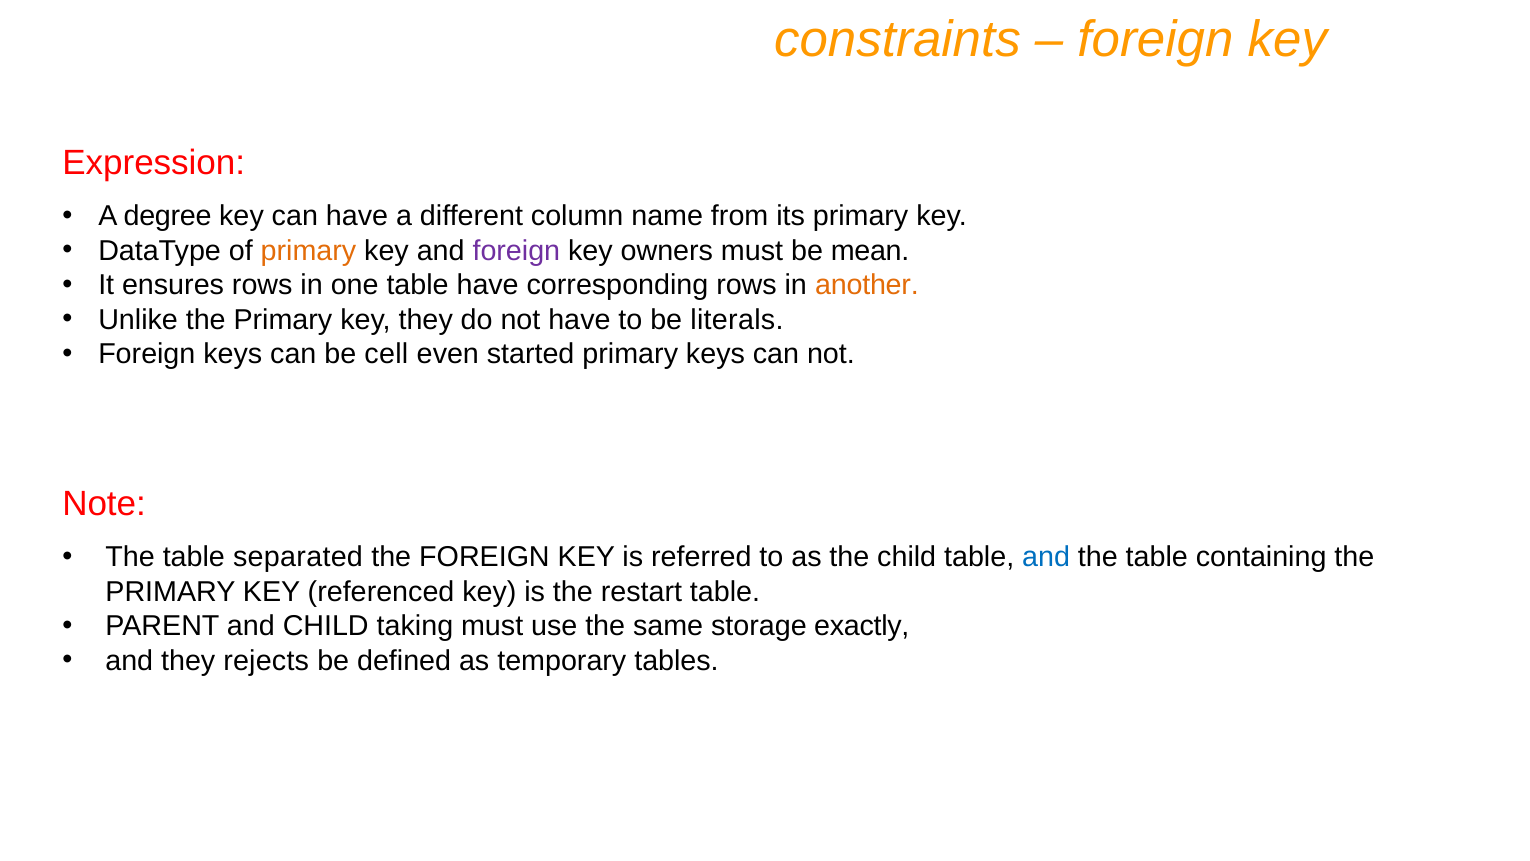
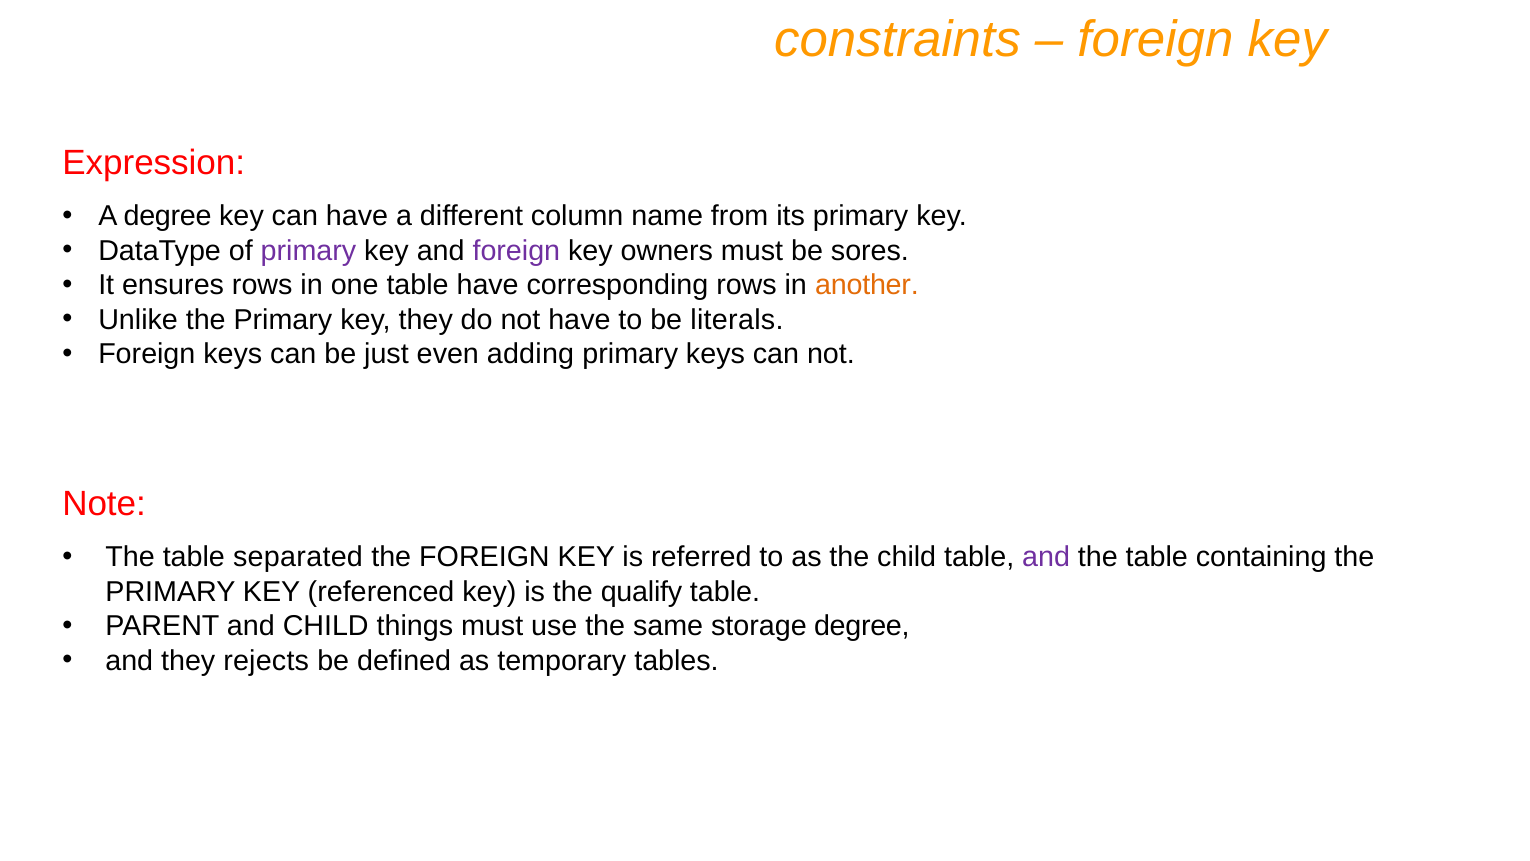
primary at (308, 251) colour: orange -> purple
mean: mean -> sores
cell: cell -> just
started: started -> adding
and at (1046, 557) colour: blue -> purple
restart: restart -> qualify
taking: taking -> things
storage exactly: exactly -> degree
